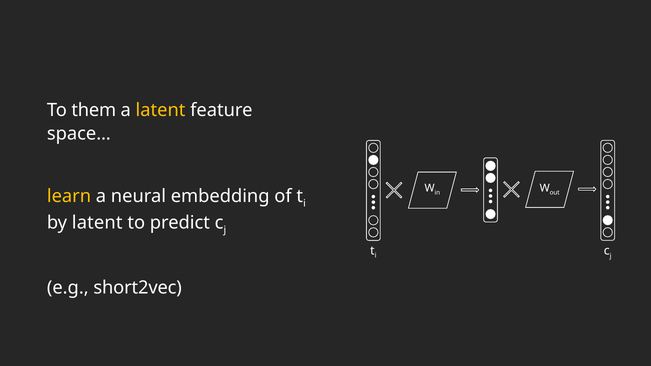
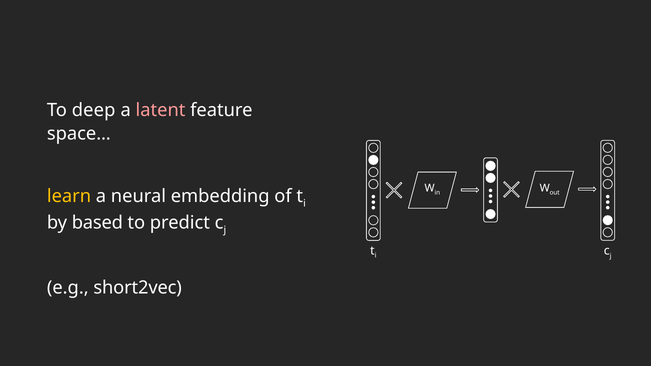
them: them -> deep
latent at (161, 110) colour: yellow -> pink
by latent: latent -> based
